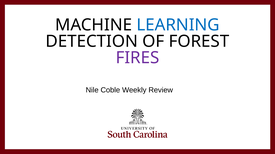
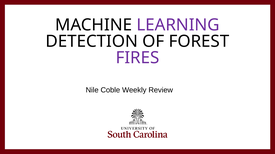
LEARNING colour: blue -> purple
